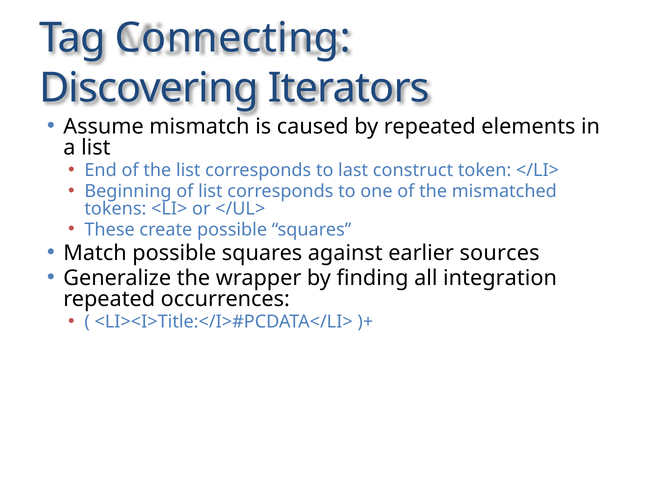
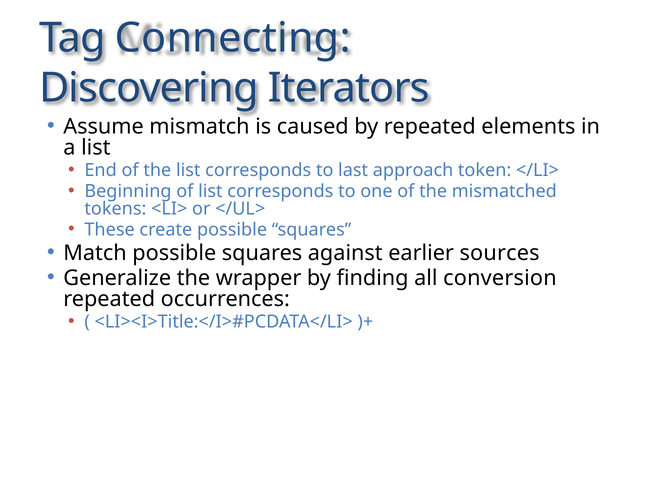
construct: construct -> approach
integration: integration -> conversion
